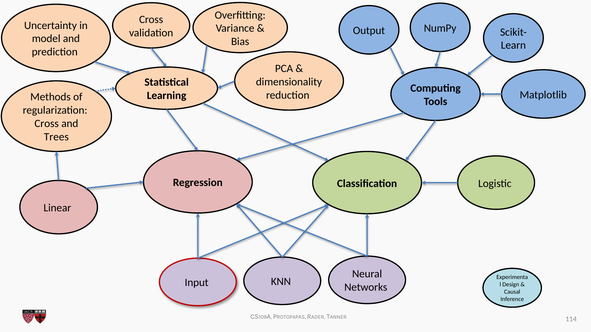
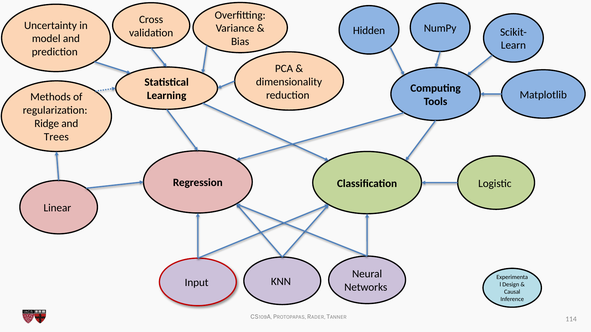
Output: Output -> Hidden
Cross at (47, 124): Cross -> Ridge
